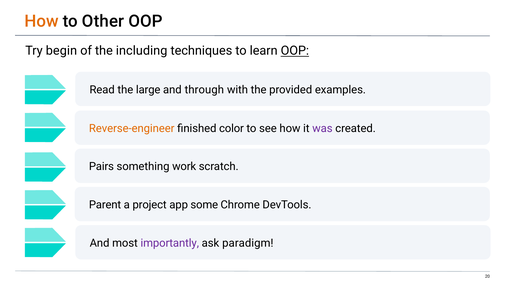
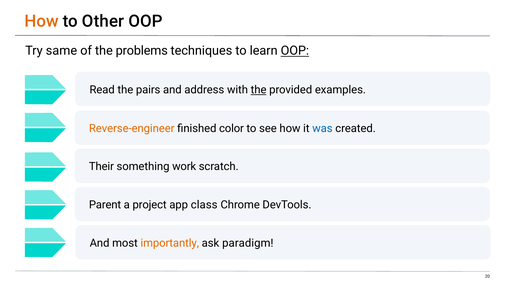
begin: begin -> same
including: including -> problems
large: large -> pairs
through: through -> address
the at (259, 90) underline: none -> present
was colour: purple -> blue
Pairs: Pairs -> Their
some: some -> class
importantly colour: purple -> orange
